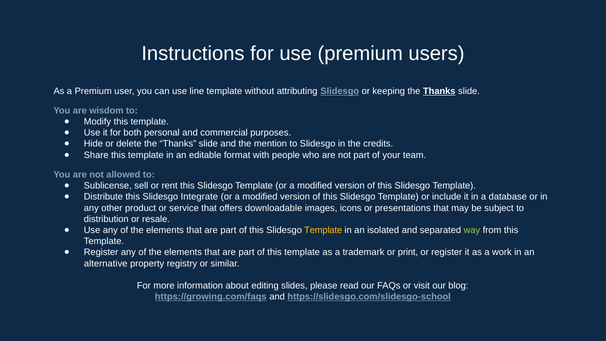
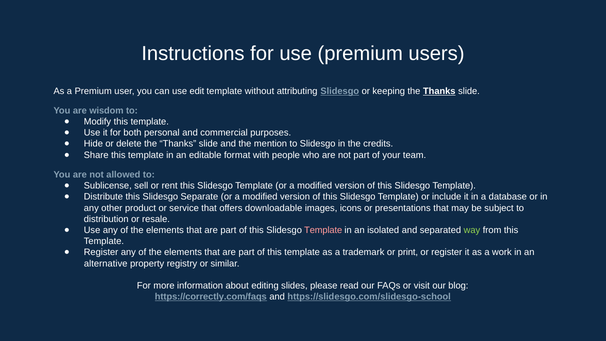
line: line -> edit
Integrate: Integrate -> Separate
Template at (323, 230) colour: yellow -> pink
https://growing.com/faqs: https://growing.com/faqs -> https://correctly.com/faqs
